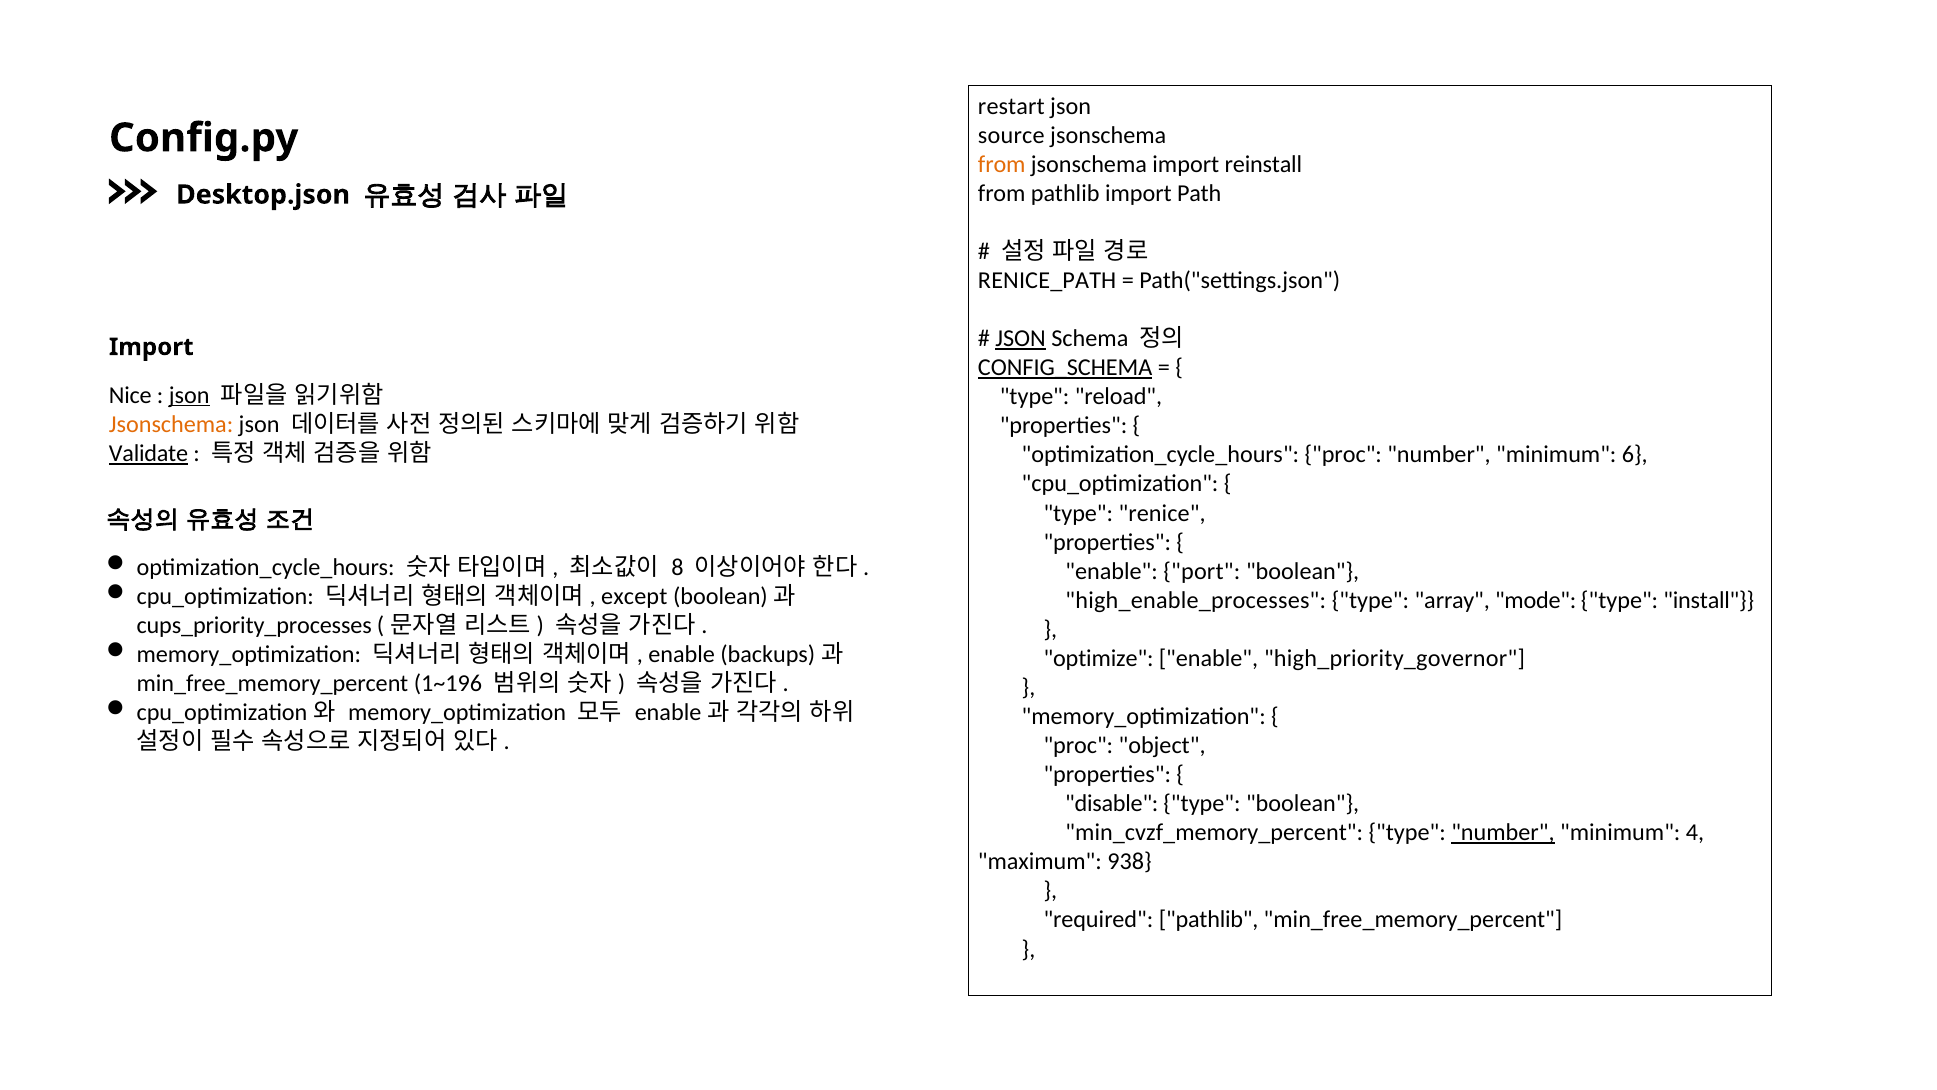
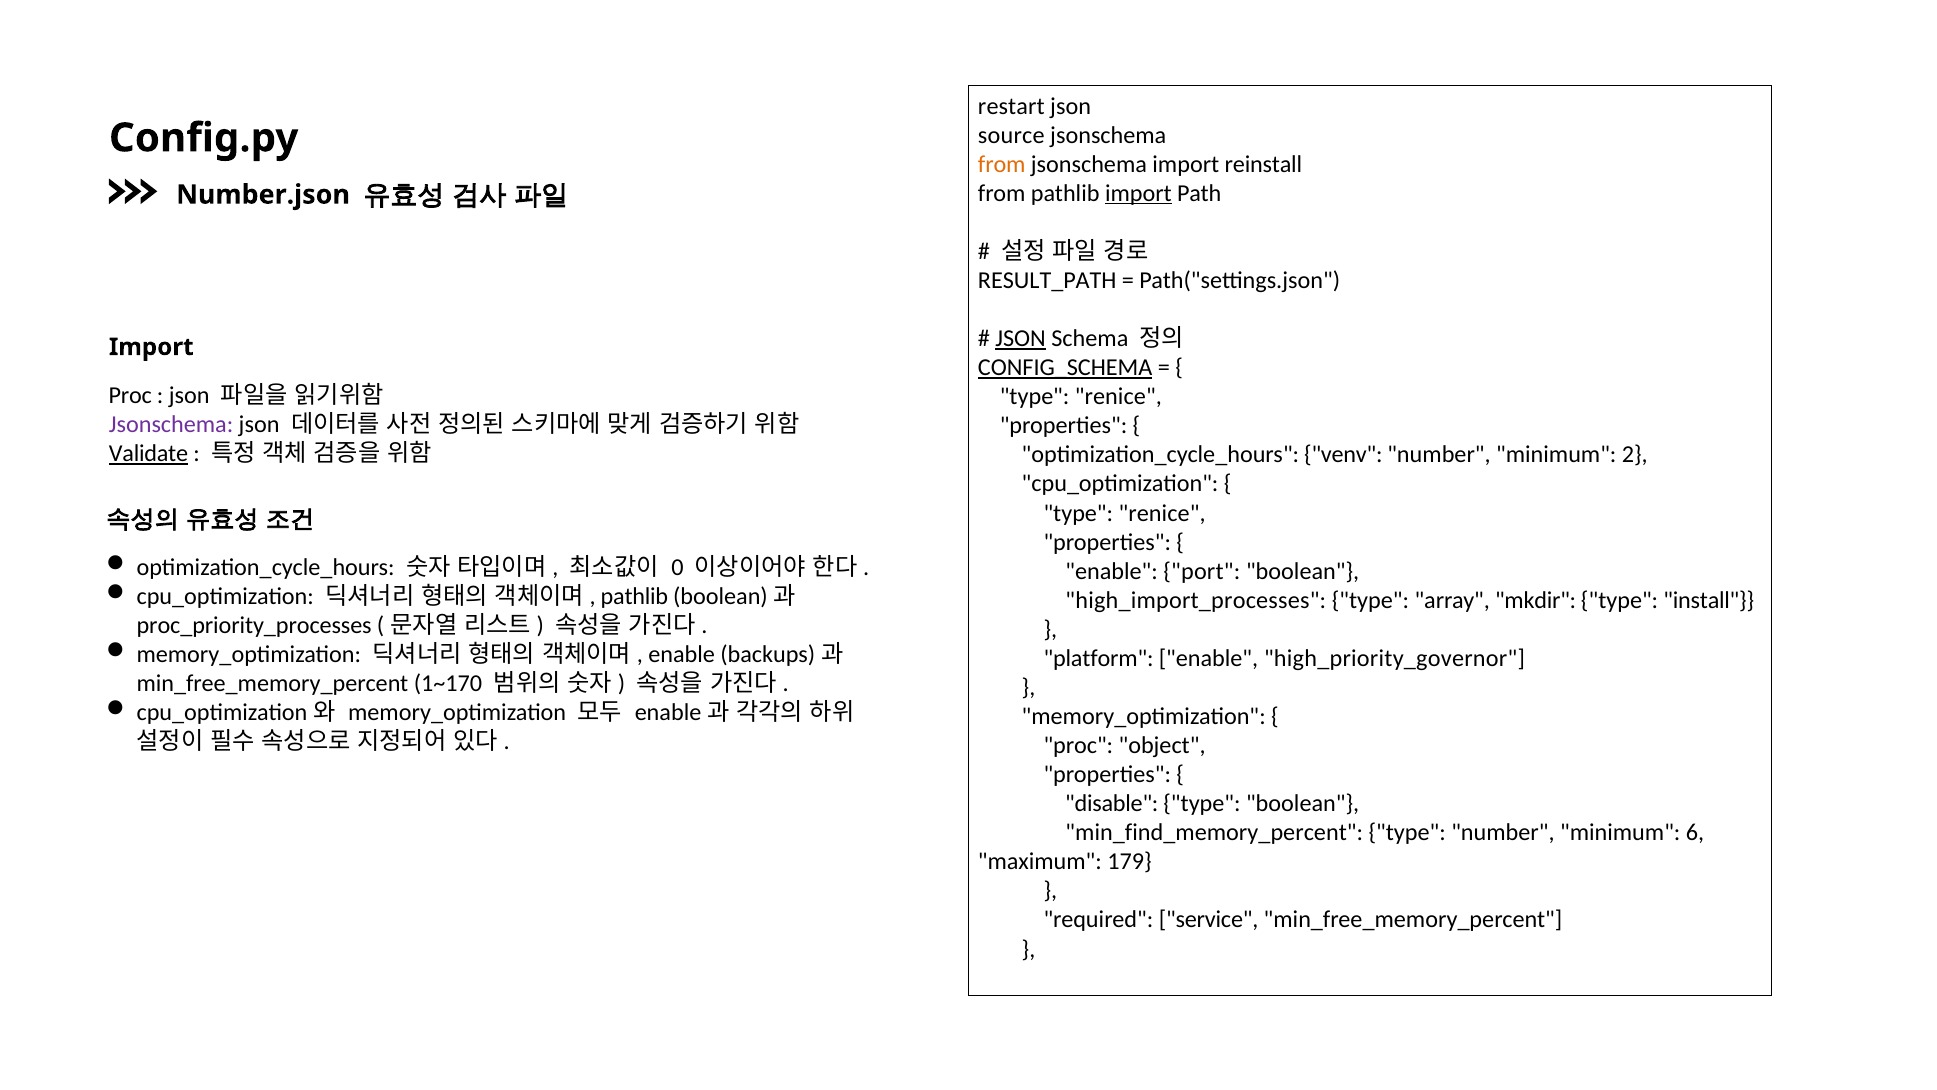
import at (1138, 193) underline: none -> present
Desktop.json: Desktop.json -> Number.json
RENICE_PATH: RENICE_PATH -> RESULT_PATH
Nice at (130, 395): Nice -> Proc
json at (189, 395) underline: present -> none
reload at (1118, 397): reload -> renice
Jsonschema at (171, 424) colour: orange -> purple
optimization_cycle_hours proc: proc -> venv
6: 6 -> 2
8: 8 -> 0
except at (634, 596): except -> pathlib
high_enable_processes: high_enable_processes -> high_import_processes
mode: mode -> mkdir
cups_priority_processes: cups_priority_processes -> proc_priority_processes
optimize: optimize -> platform
1~196: 1~196 -> 1~170
min_cvzf_memory_percent: min_cvzf_memory_percent -> min_find_memory_percent
number at (1503, 832) underline: present -> none
4: 4 -> 6
938: 938 -> 179
required pathlib: pathlib -> service
